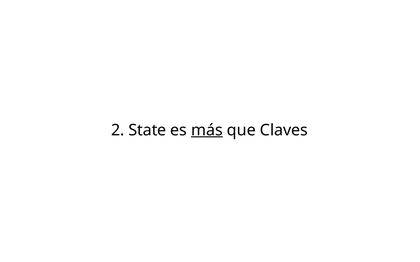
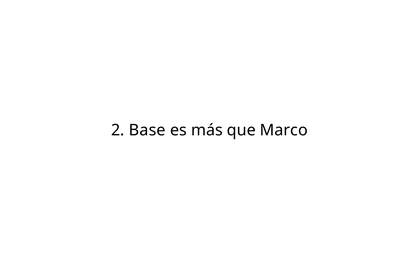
State: State -> Base
más underline: present -> none
Claves: Claves -> Marco
